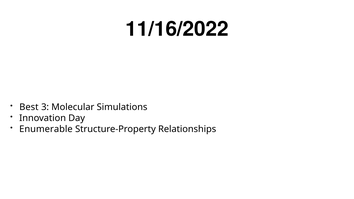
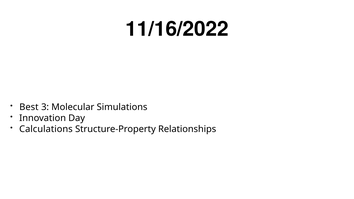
Enumerable: Enumerable -> Calculations
